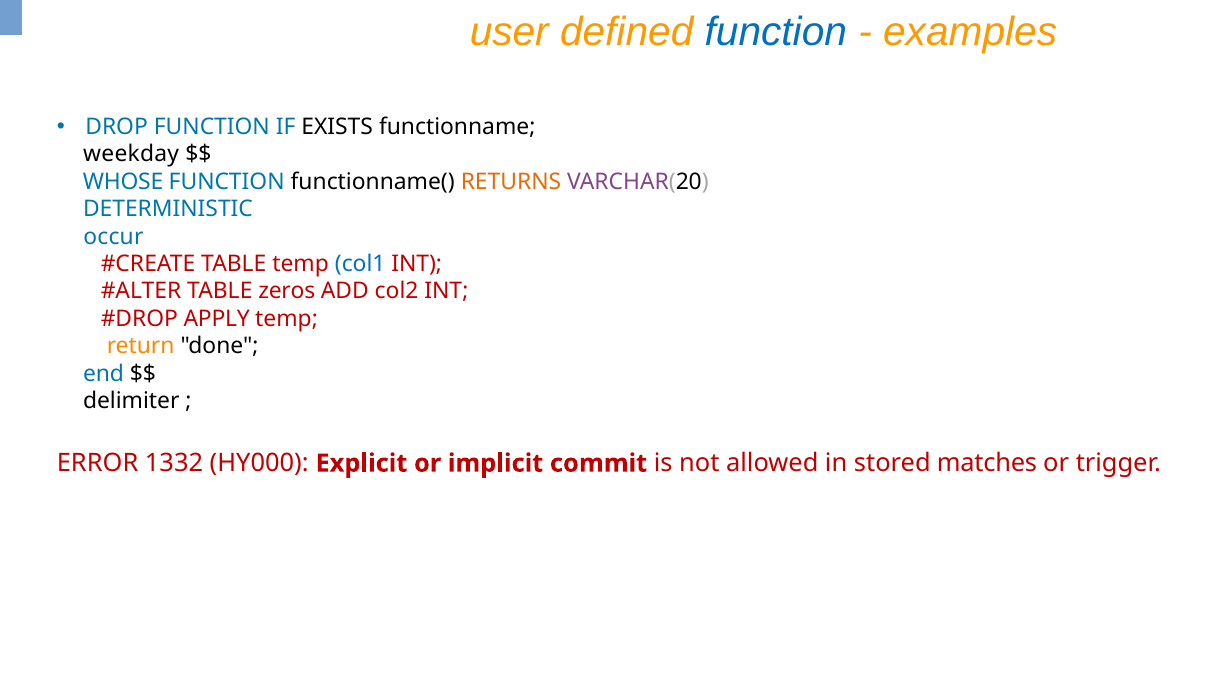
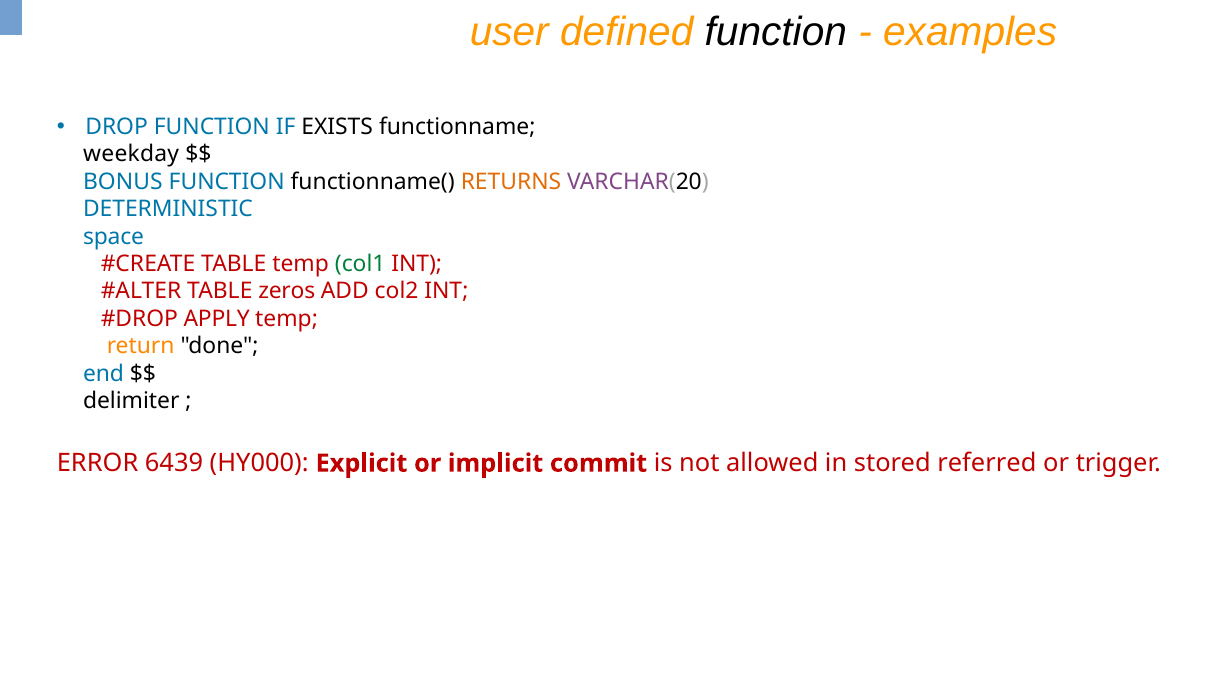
function at (776, 32) colour: blue -> black
WHOSE: WHOSE -> BONUS
occur: occur -> space
col1 colour: blue -> green
1332: 1332 -> 6439
matches: matches -> referred
